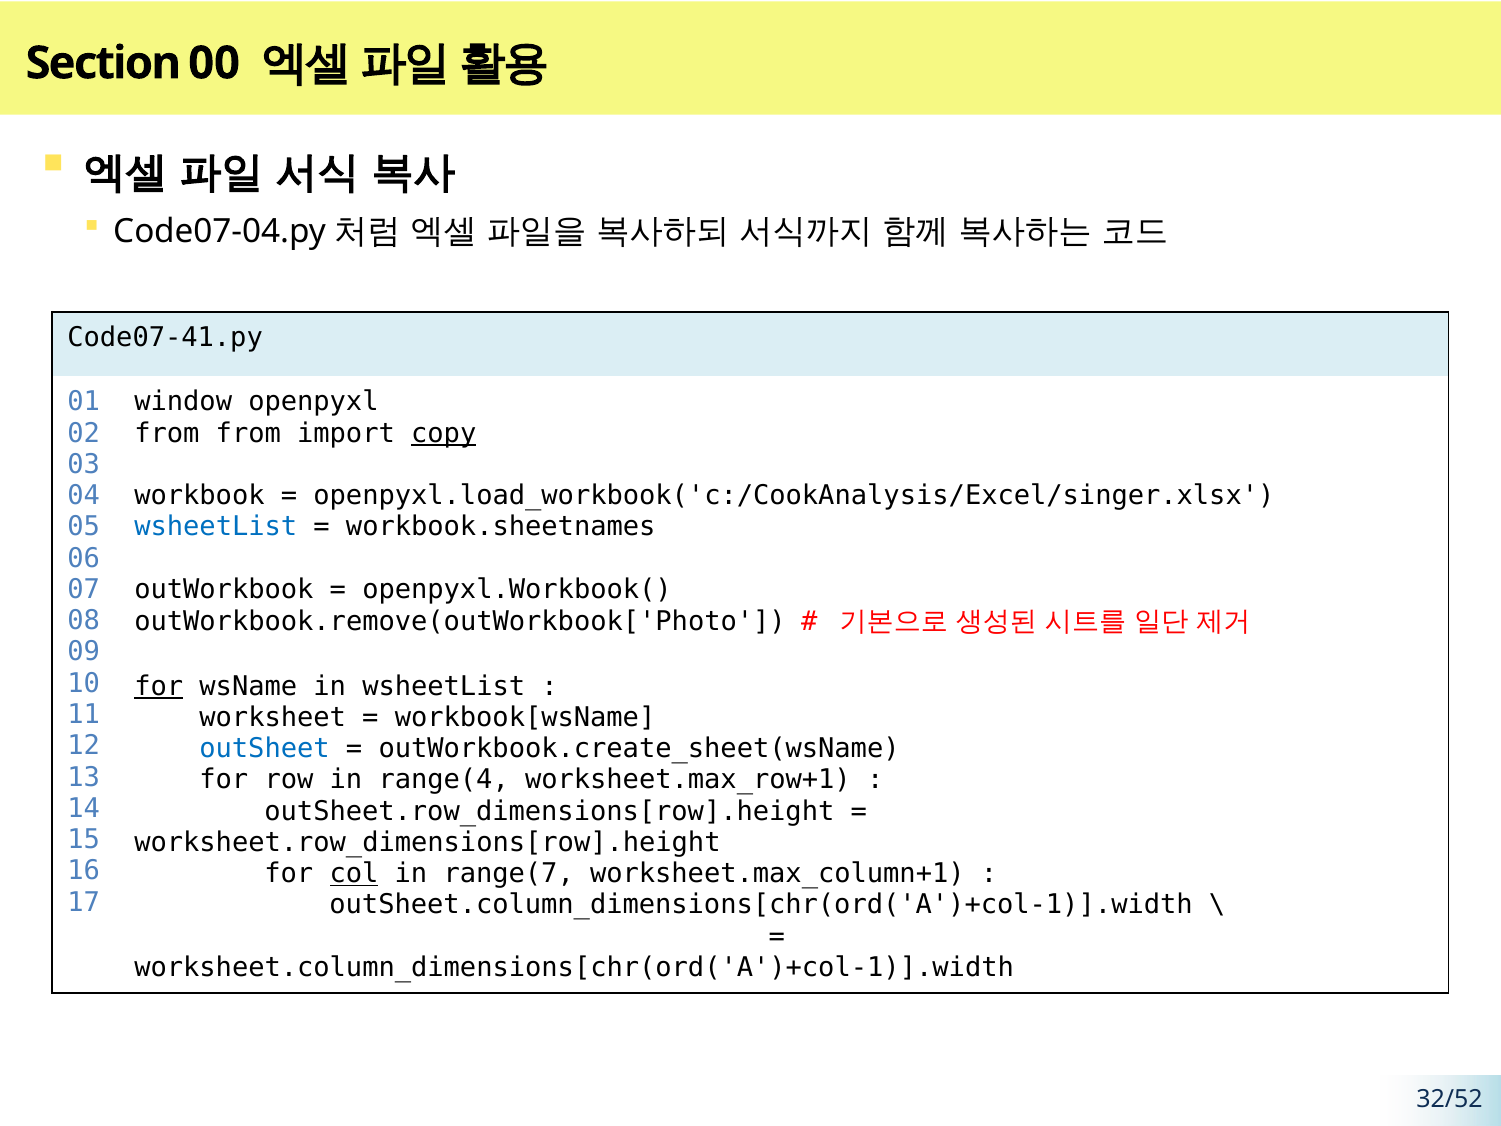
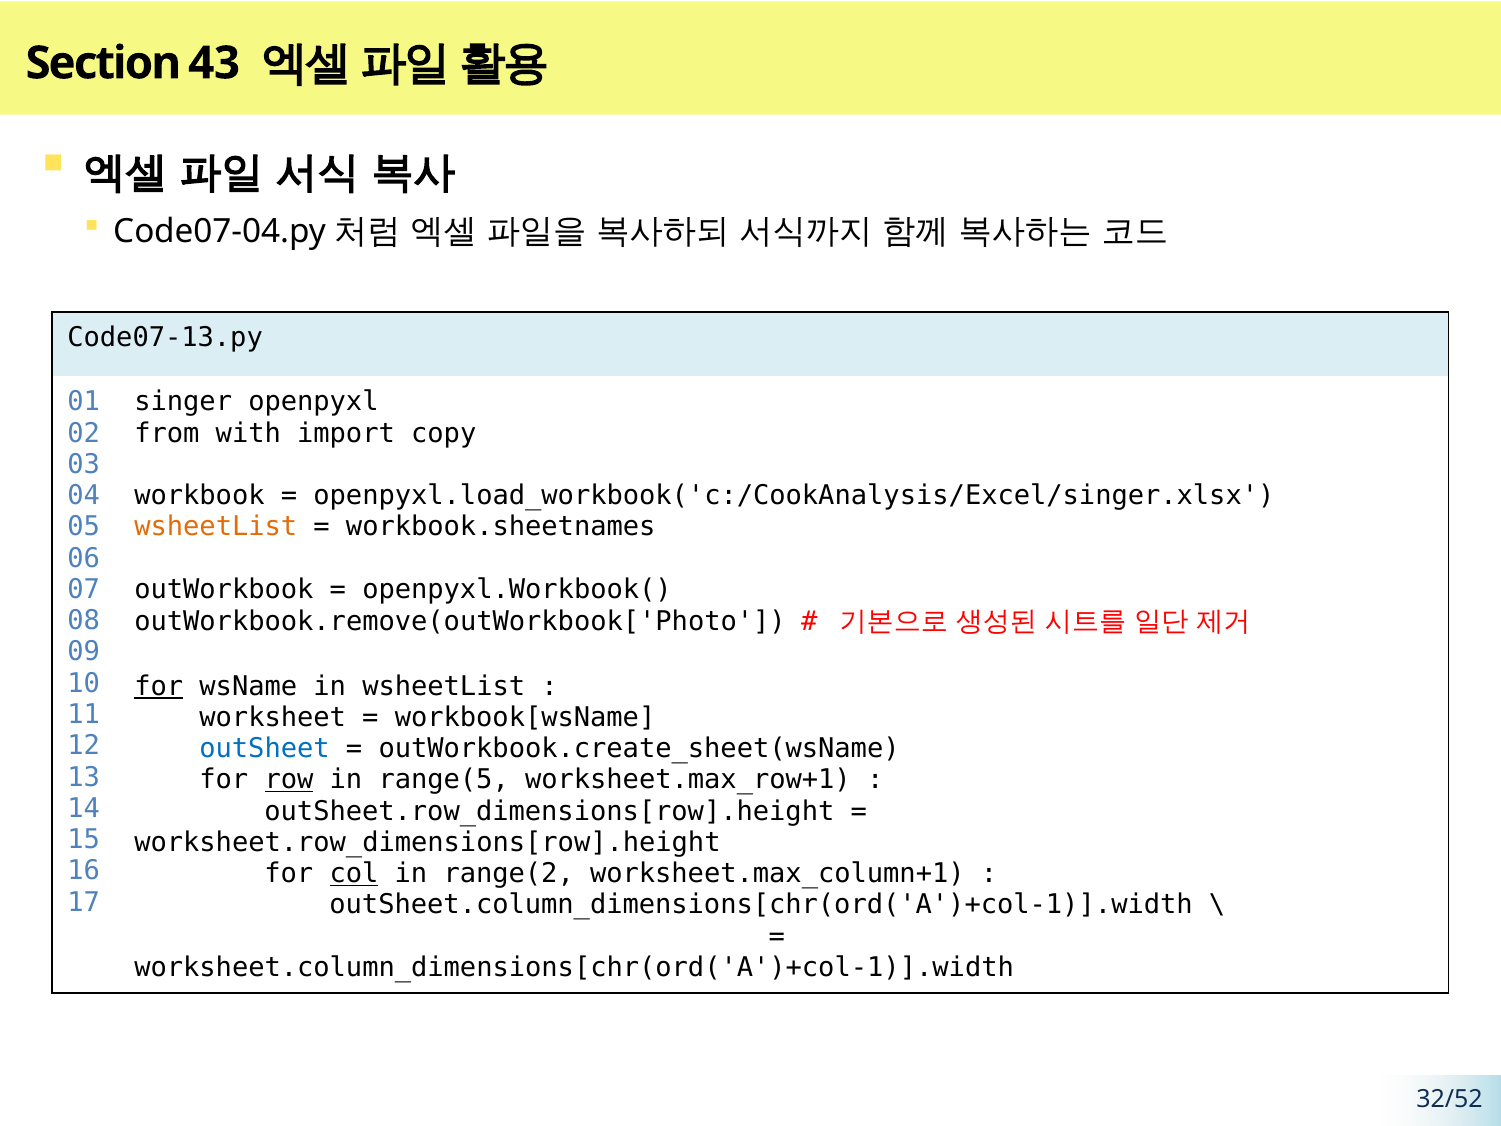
00: 00 -> 43
Code07-41.py: Code07-41.py -> Code07-13.py
window: window -> singer
from from: from -> with
copy underline: present -> none
wsheetList at (216, 527) colour: blue -> orange
row underline: none -> present
range(4: range(4 -> range(5
range(7: range(7 -> range(2
